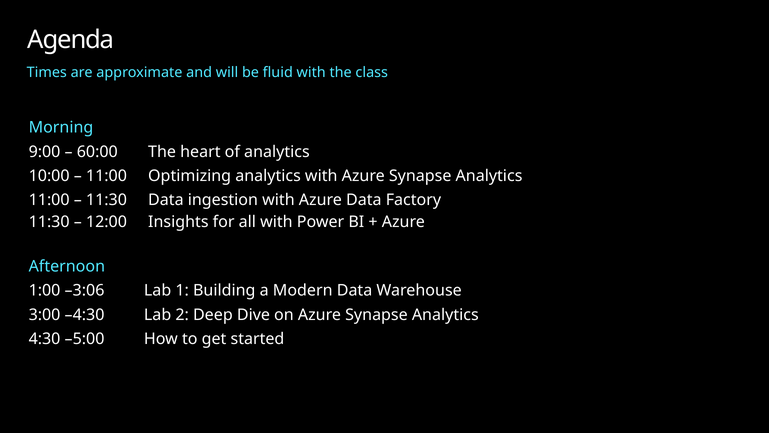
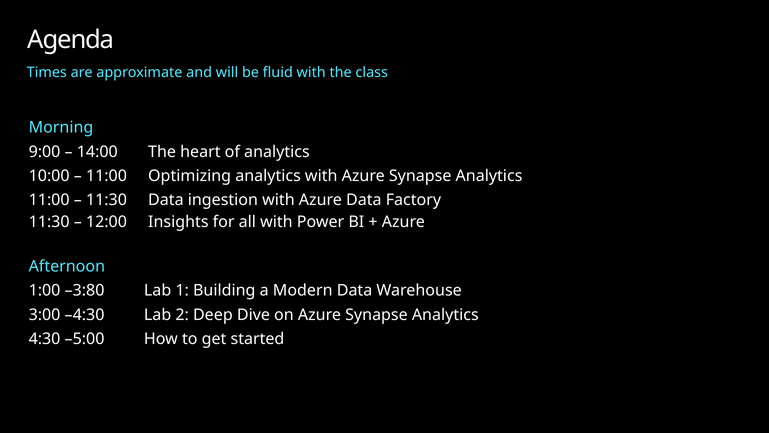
60:00: 60:00 -> 14:00
–3:06: –3:06 -> –3:80
